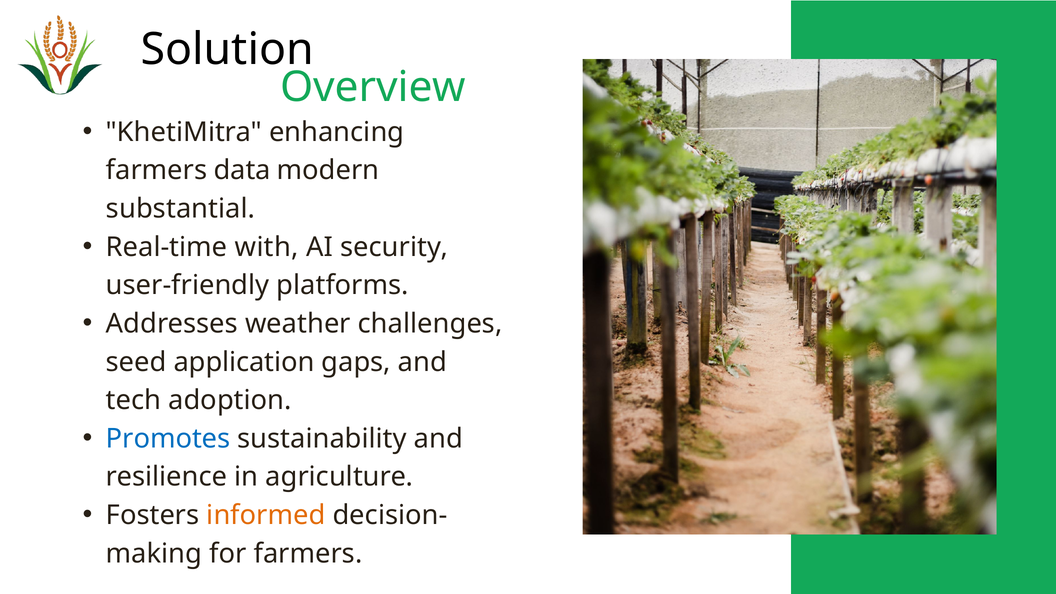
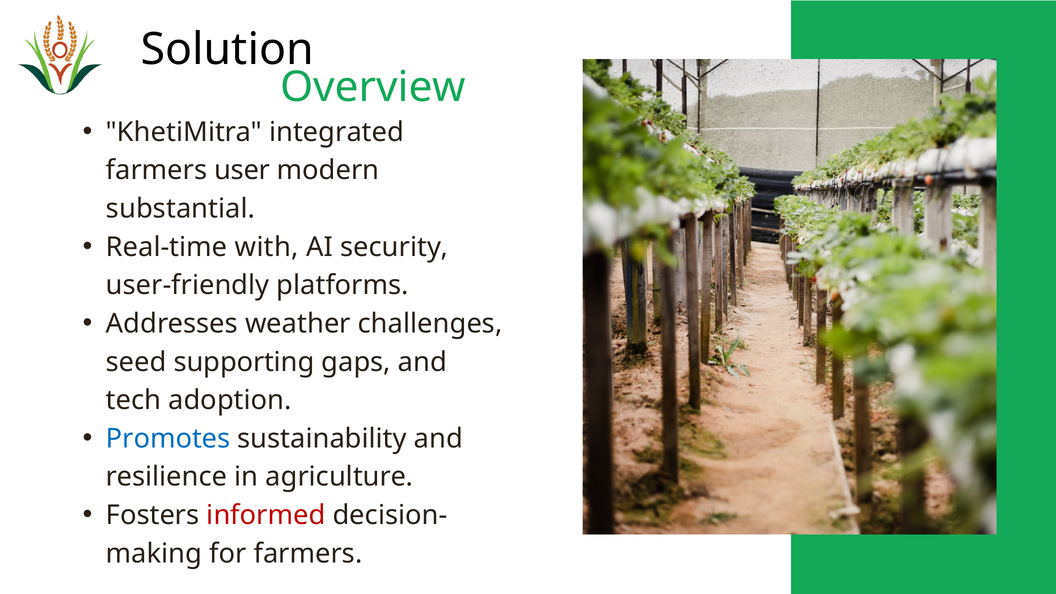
enhancing: enhancing -> integrated
data: data -> user
application: application -> supporting
informed colour: orange -> red
